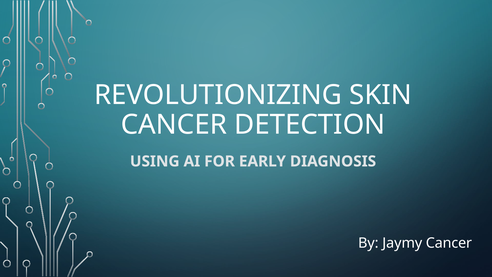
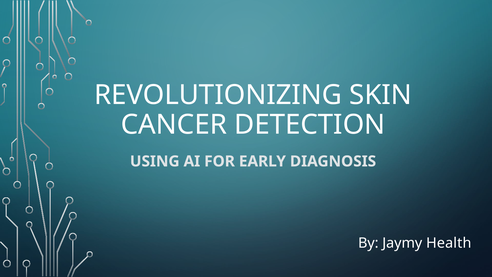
Jaymy Cancer: Cancer -> Health
